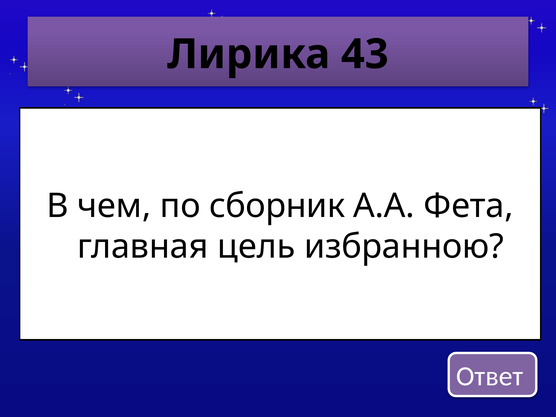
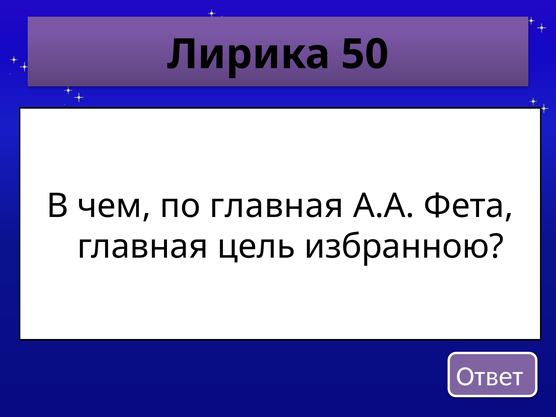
43: 43 -> 50
по сборник: сборник -> главная
